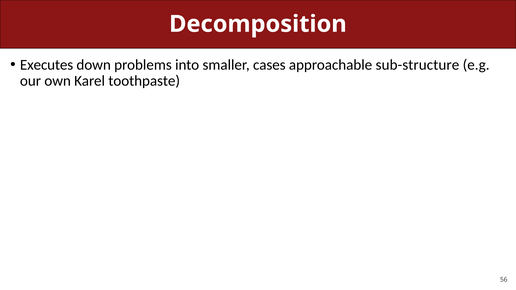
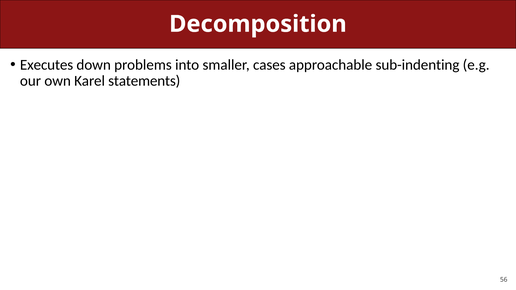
sub-structure: sub-structure -> sub-indenting
toothpaste: toothpaste -> statements
